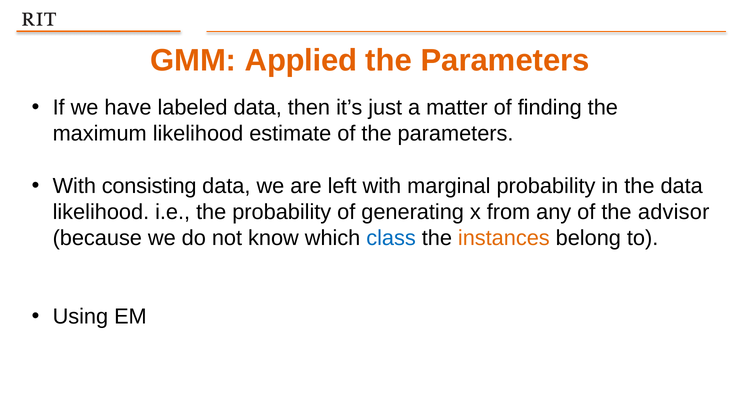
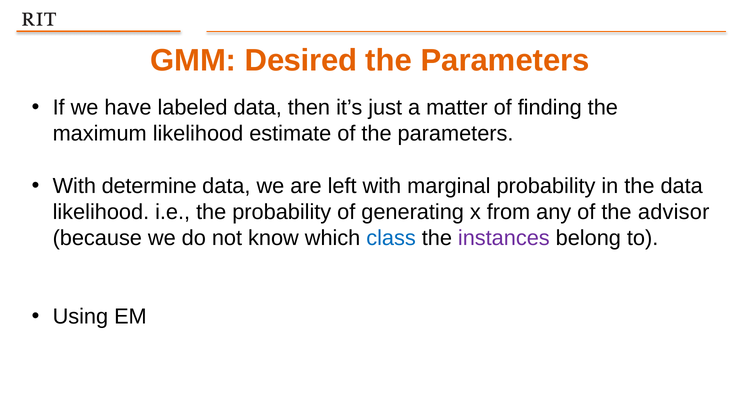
Applied: Applied -> Desired
consisting: consisting -> determine
instances colour: orange -> purple
